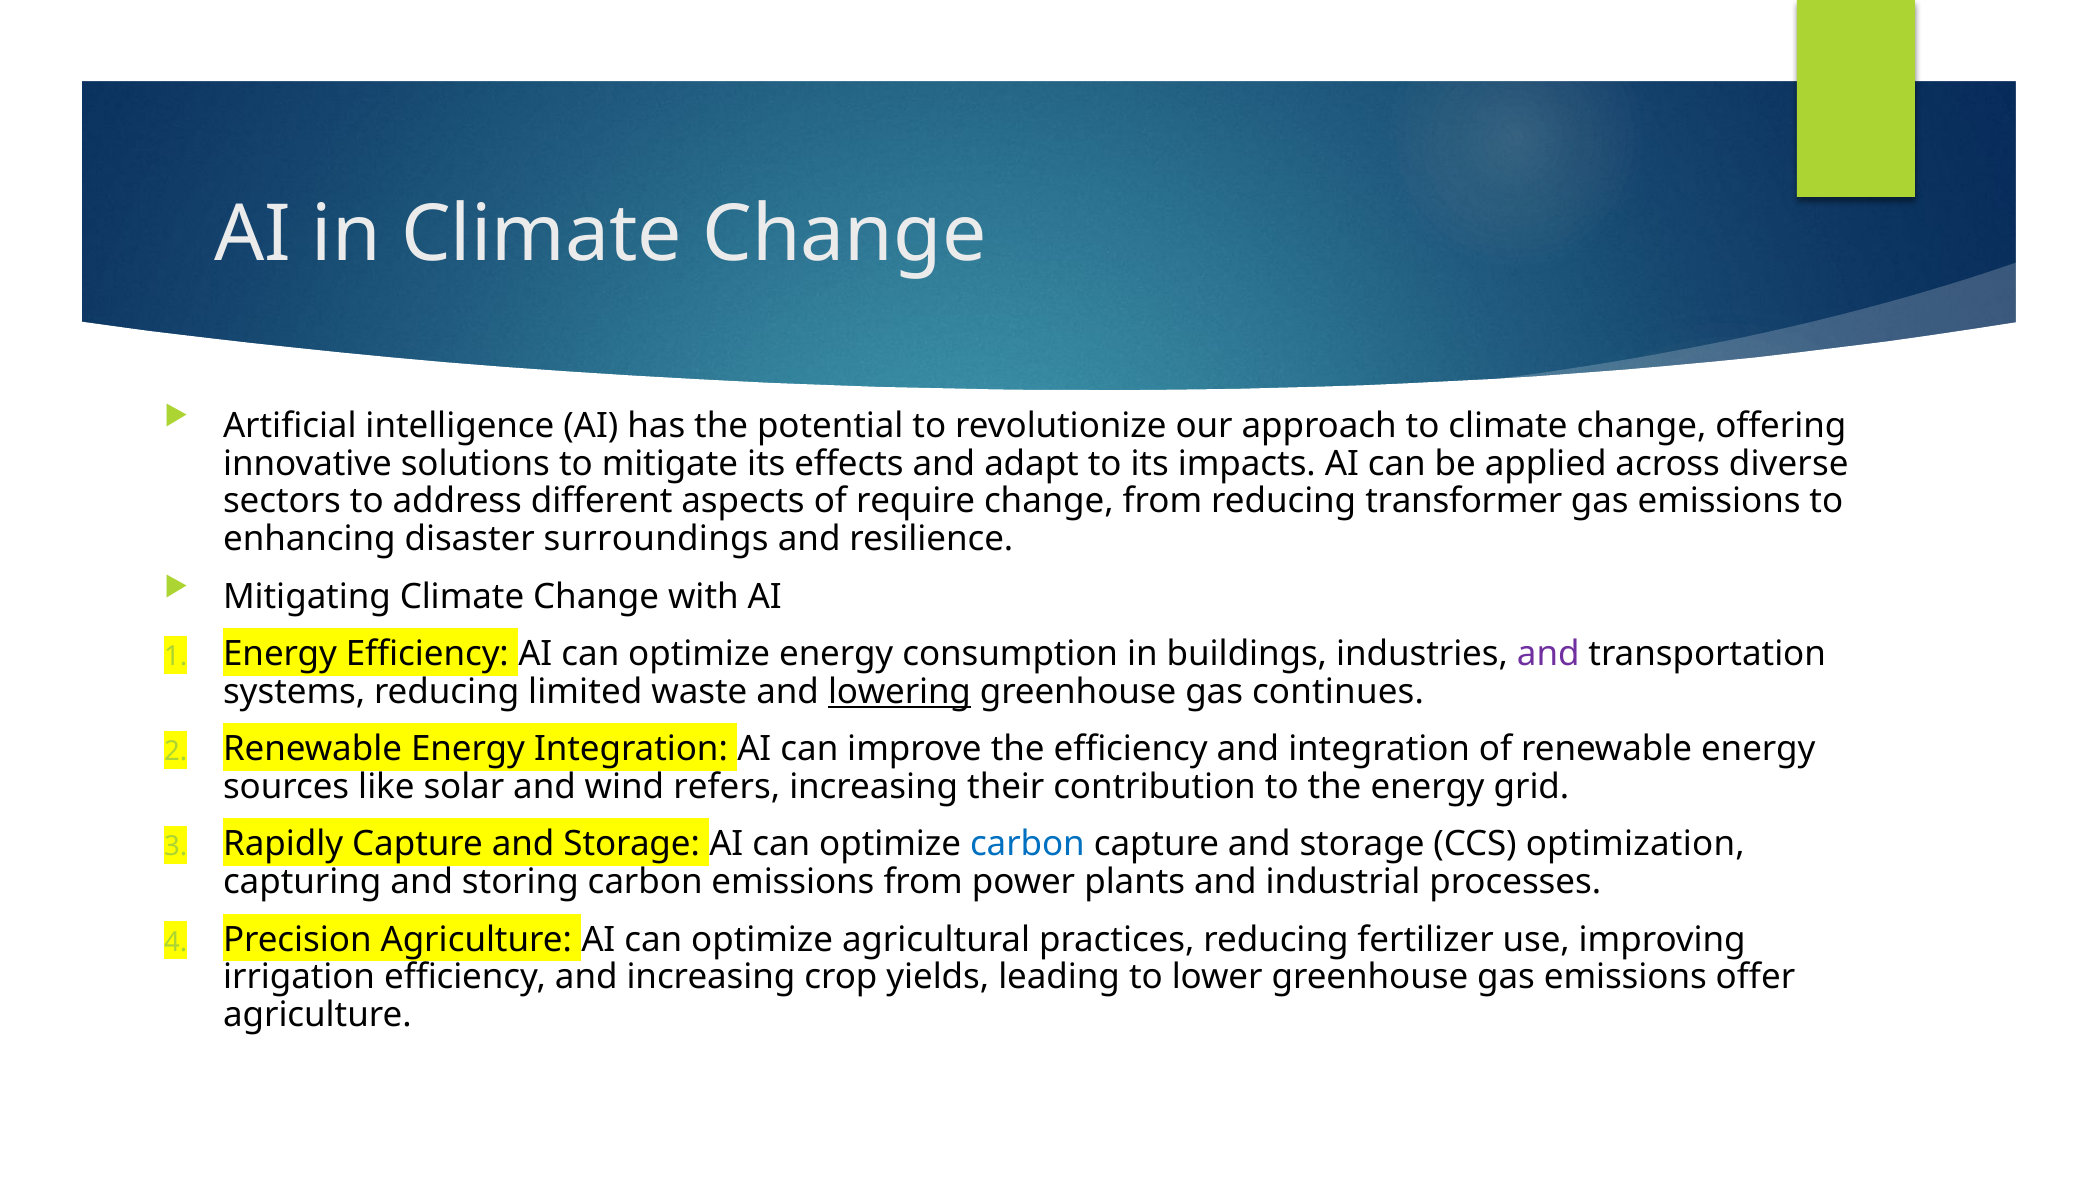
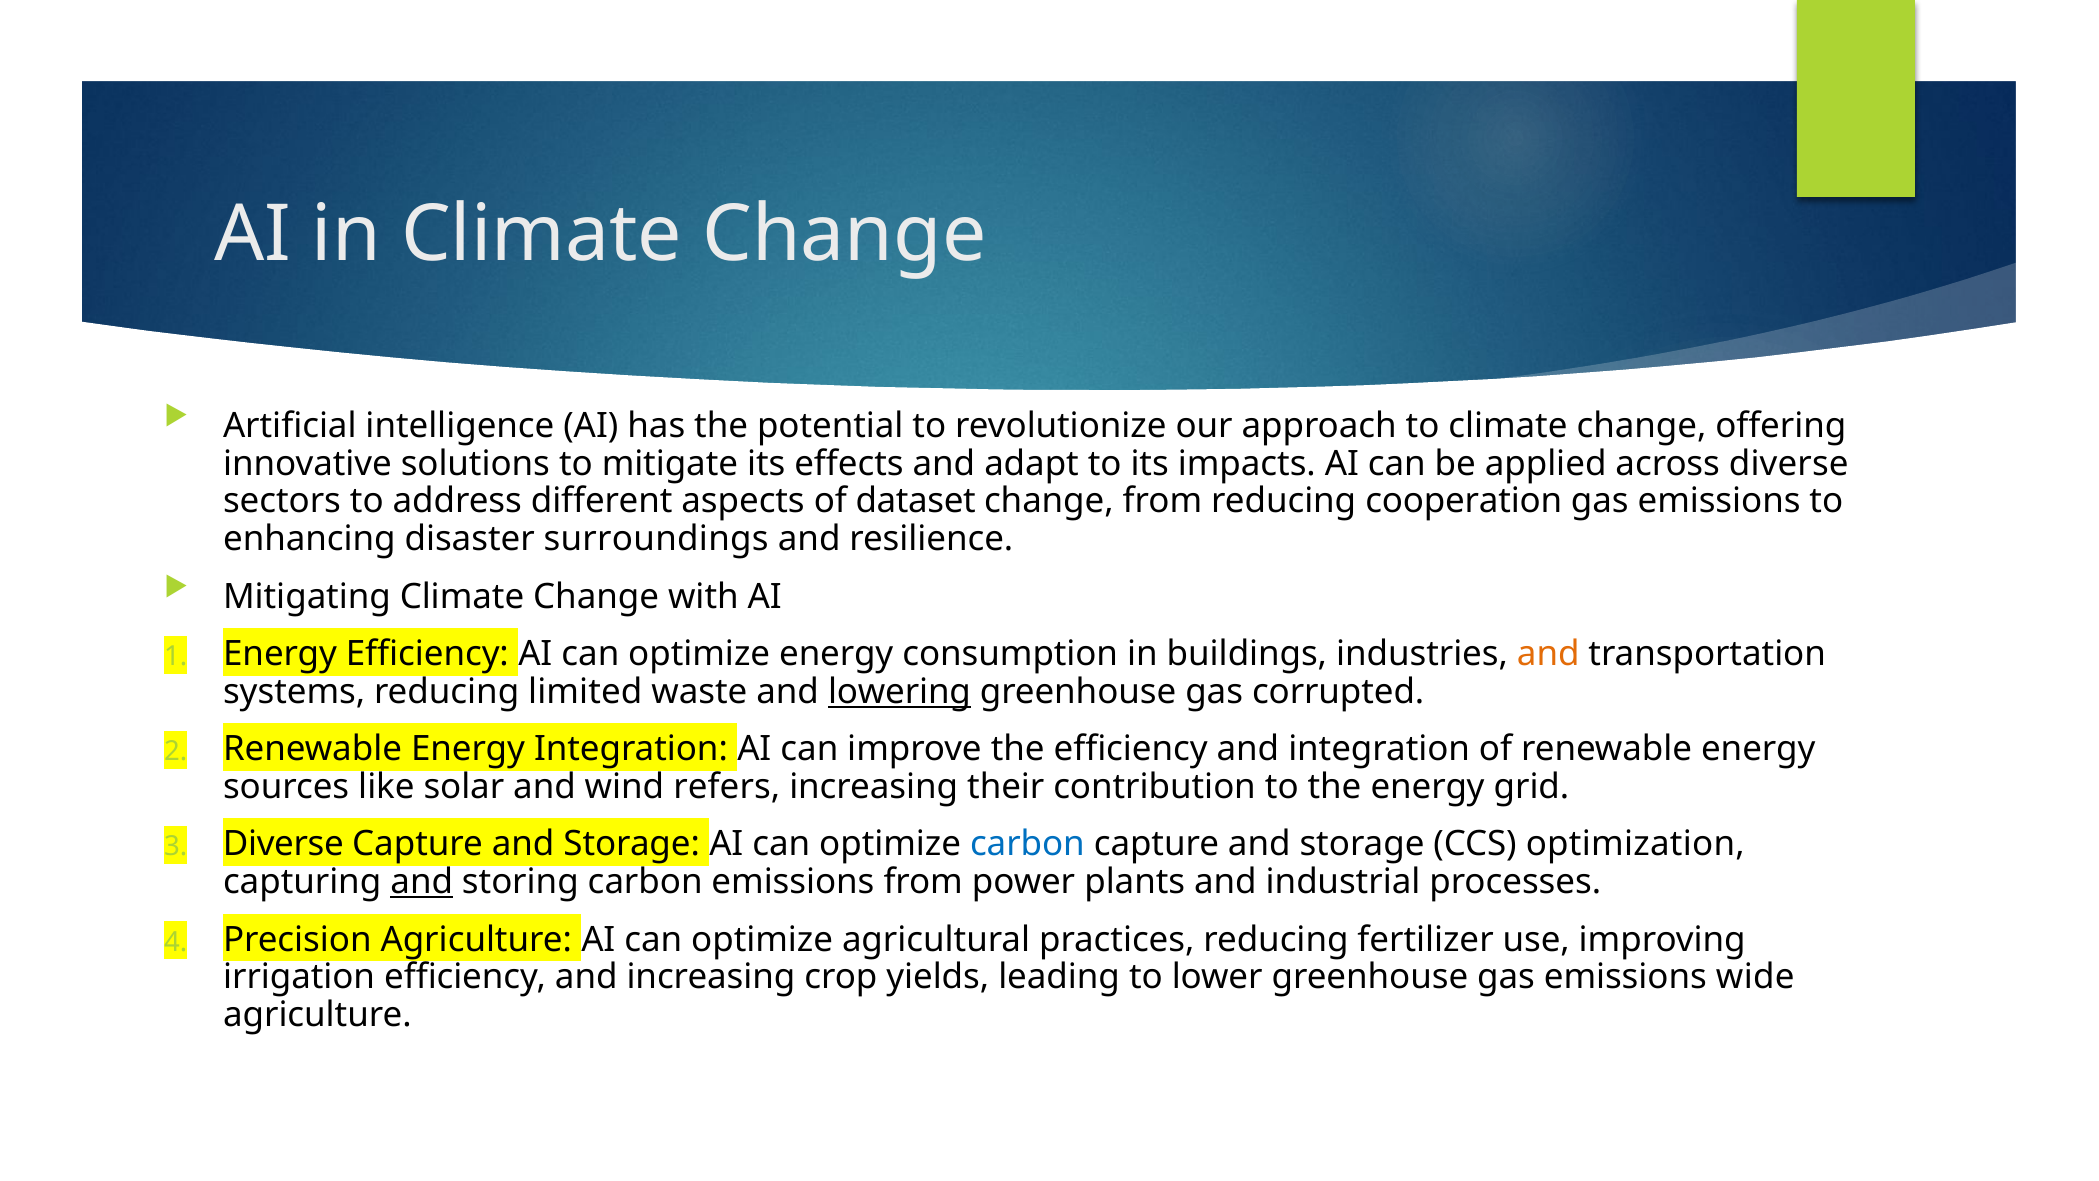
require: require -> dataset
transformer: transformer -> cooperation
and at (1548, 654) colour: purple -> orange
continues: continues -> corrupted
Rapidly at (283, 844): Rapidly -> Diverse
and at (422, 882) underline: none -> present
offer: offer -> wide
